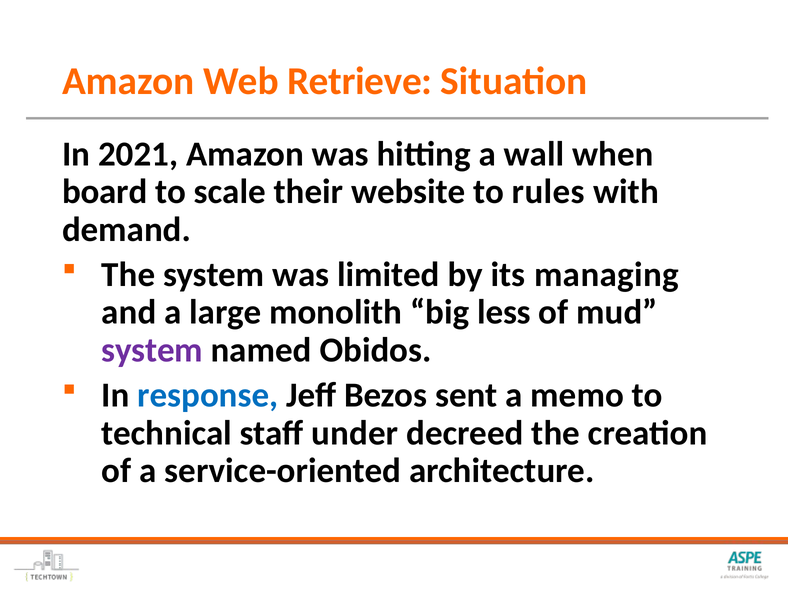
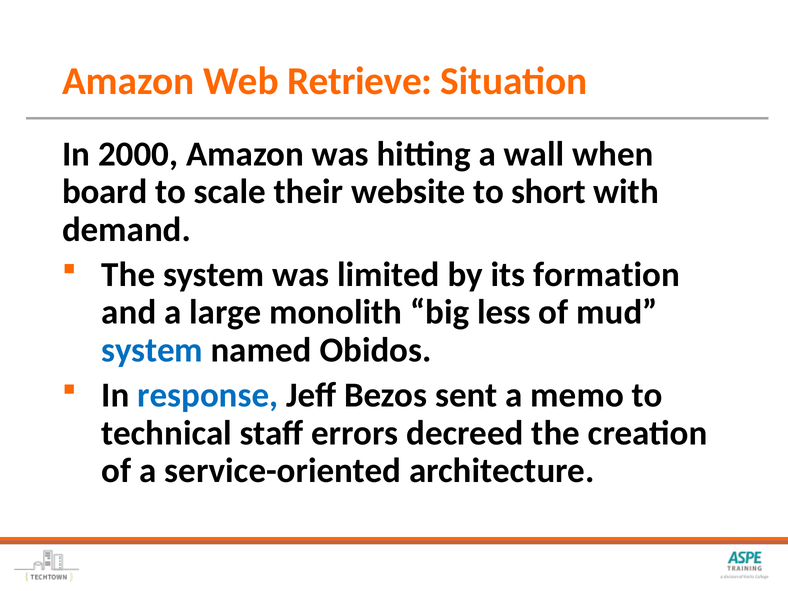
2021: 2021 -> 2000
rules: rules -> short
managing: managing -> formation
system at (152, 350) colour: purple -> blue
under: under -> errors
